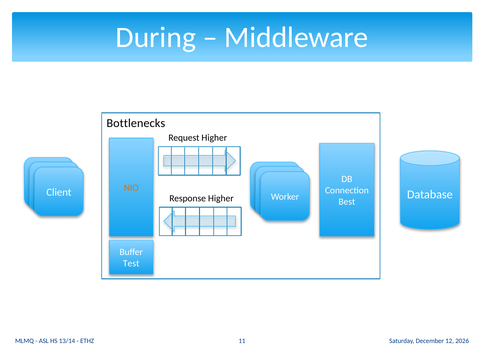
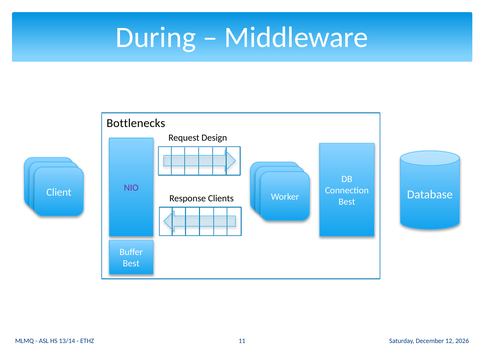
Request Higher: Higher -> Design
NIO colour: orange -> purple
Response Higher: Higher -> Clients
Test at (131, 263): Test -> Best
